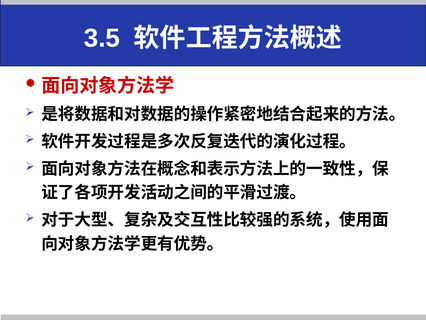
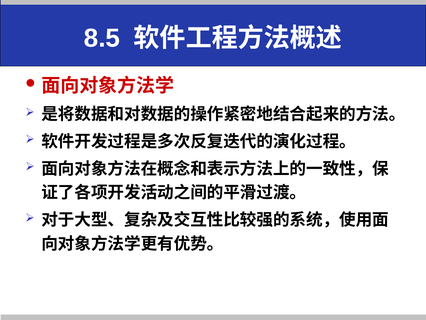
3.5: 3.5 -> 8.5
